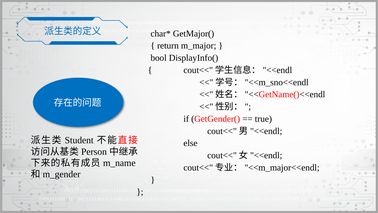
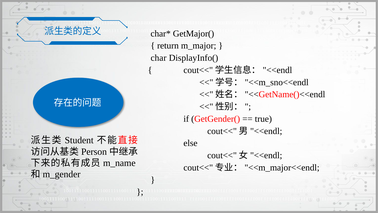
bool: bool -> char
